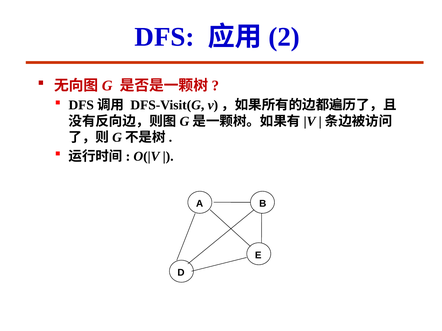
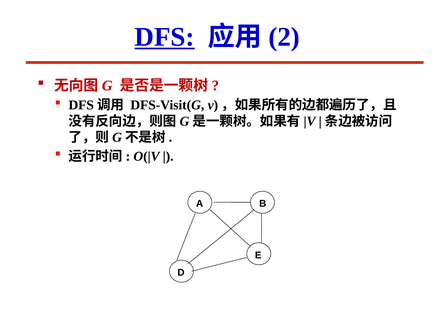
DFS underline: none -> present
